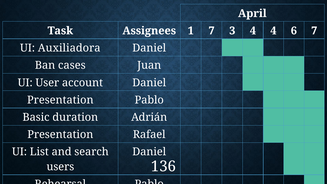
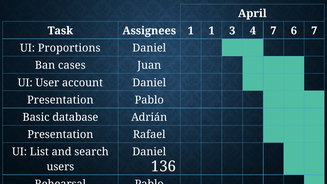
1 7: 7 -> 1
4 4: 4 -> 7
Auxiliadora: Auxiliadora -> Proportions
duration: duration -> database
